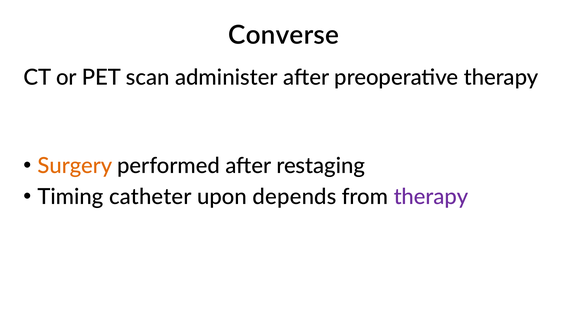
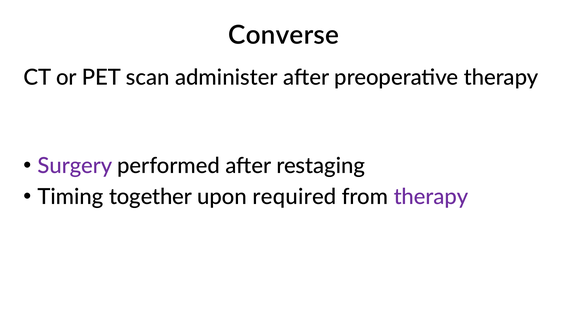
Surgery colour: orange -> purple
catheter: catheter -> together
depends: depends -> required
